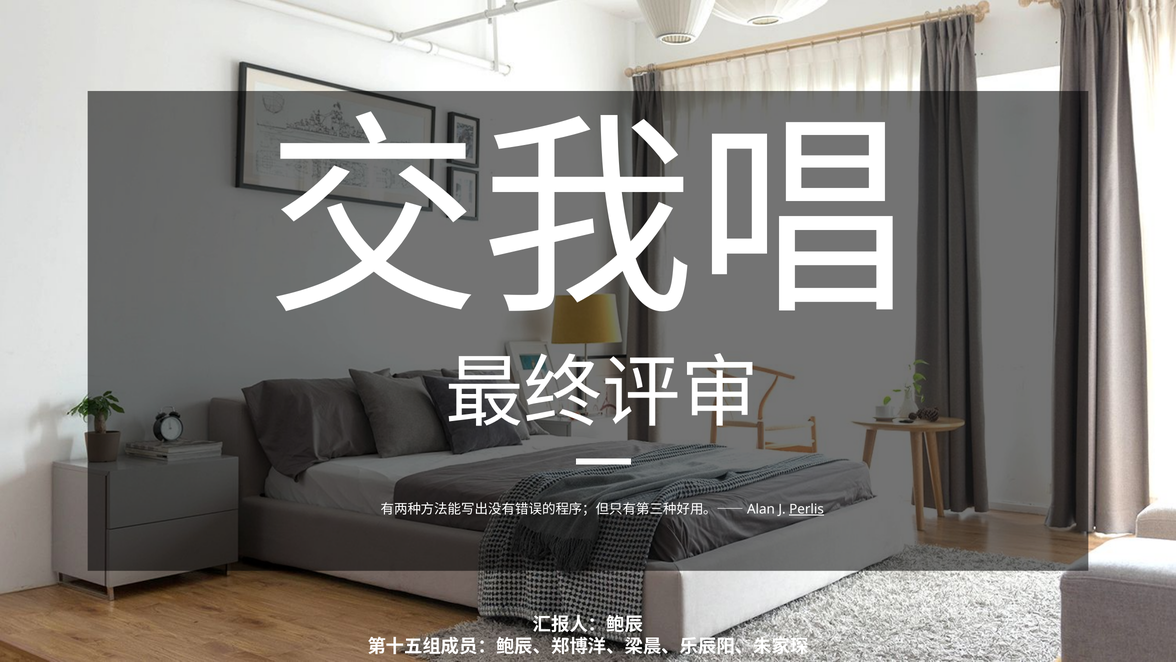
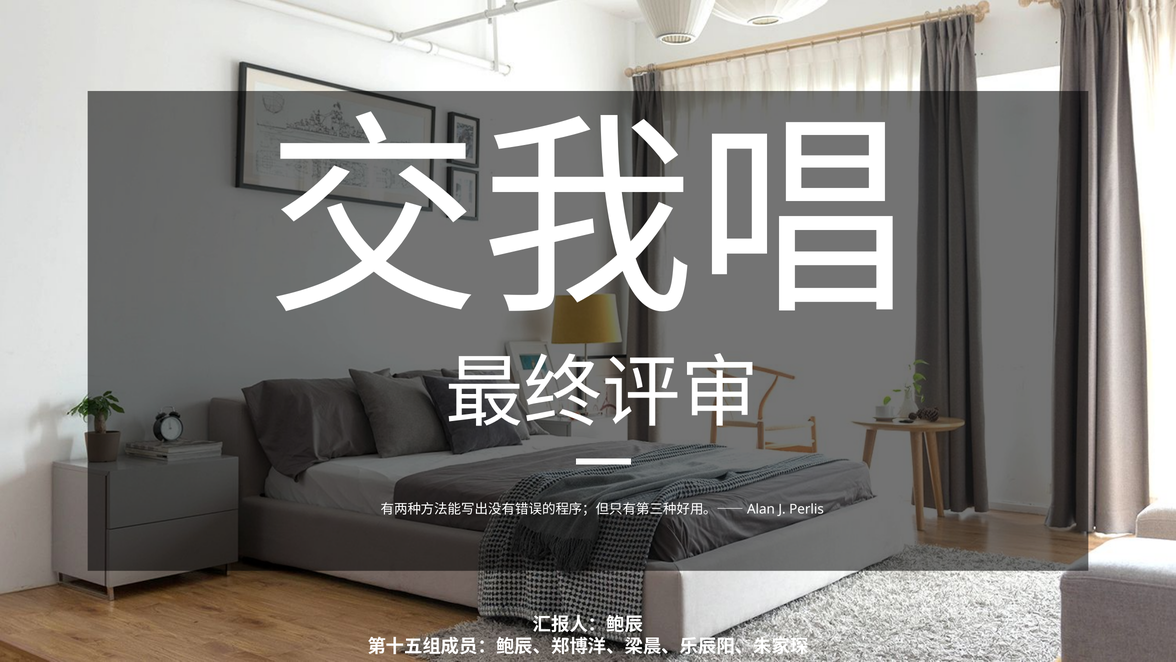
Perlis underline: present -> none
